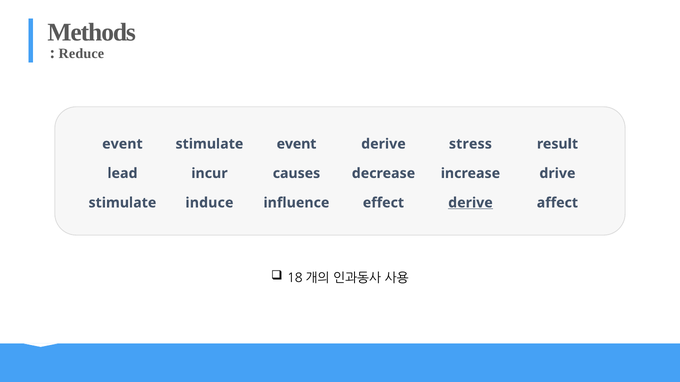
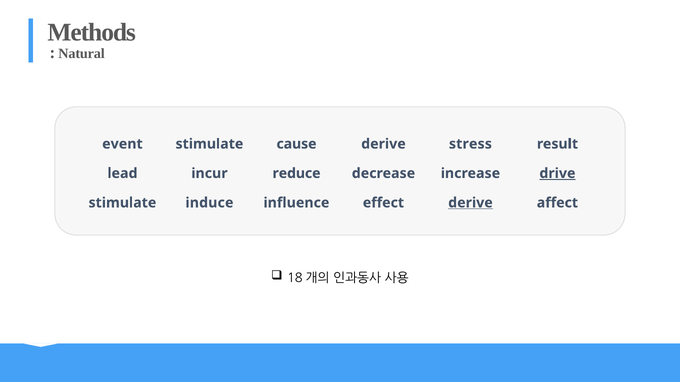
Reduce: Reduce -> Natural
stimulate event: event -> cause
causes: causes -> reduce
drive underline: none -> present
